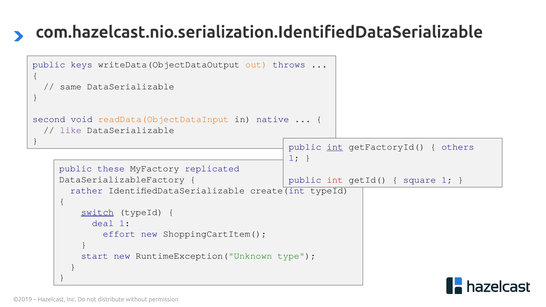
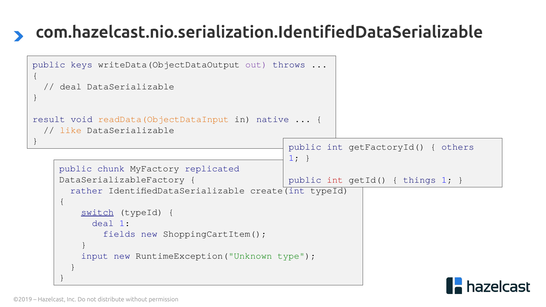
out colour: orange -> purple
same at (71, 86): same -> deal
second: second -> result
like colour: purple -> orange
int at (335, 147) underline: present -> none
these: these -> chunk
square: square -> things
effort: effort -> fields
start: start -> input
